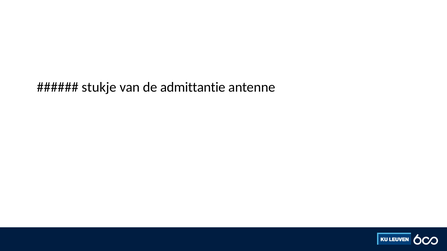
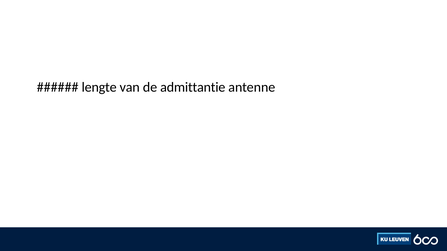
stukje: stukje -> lengte
